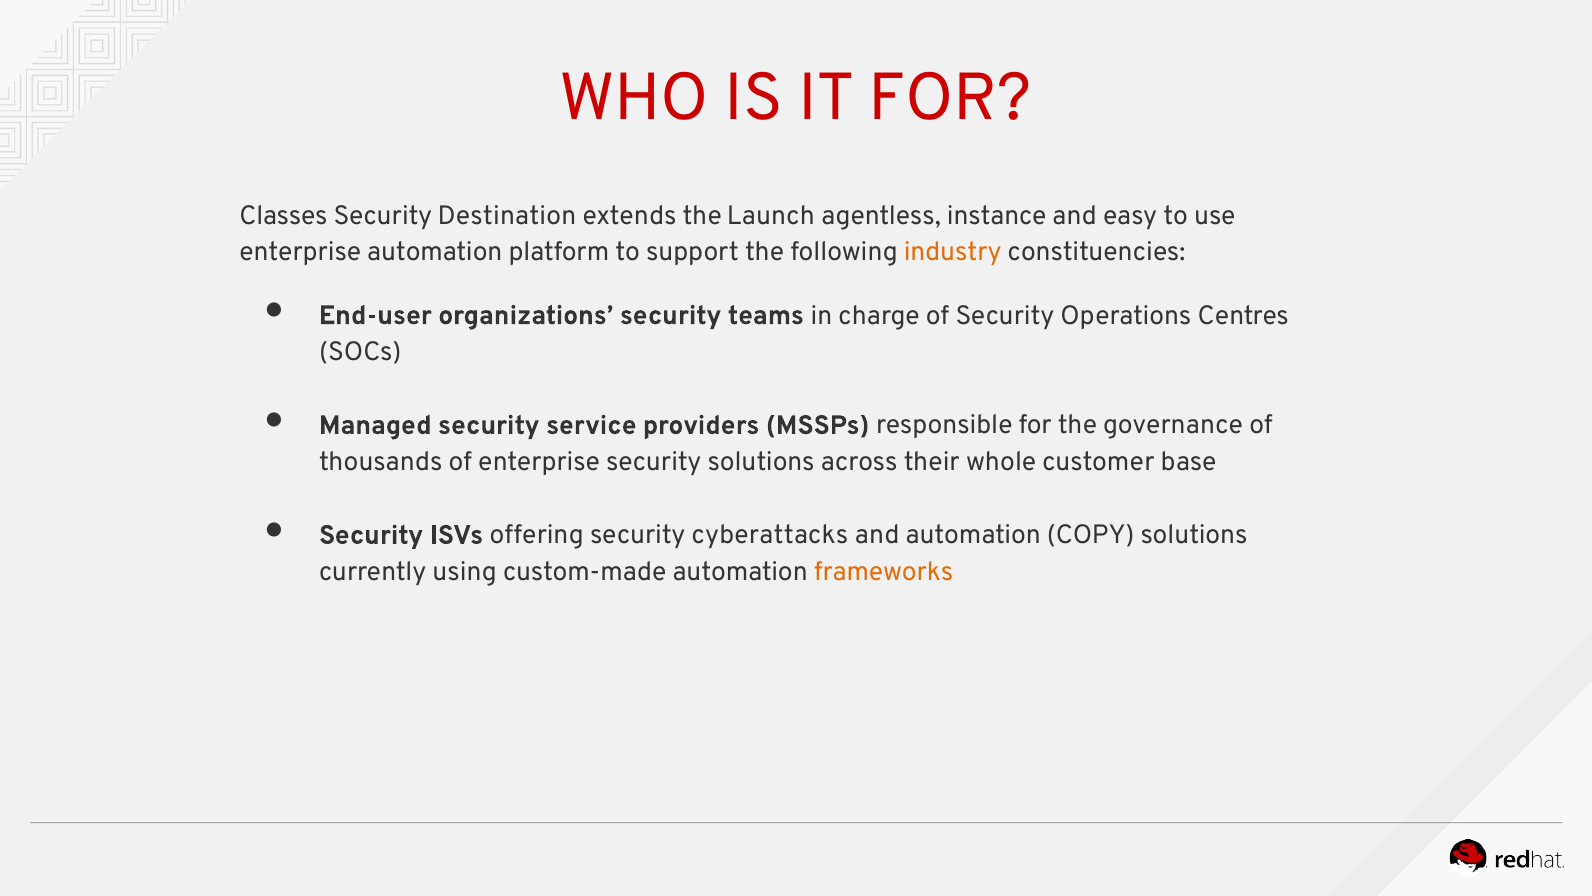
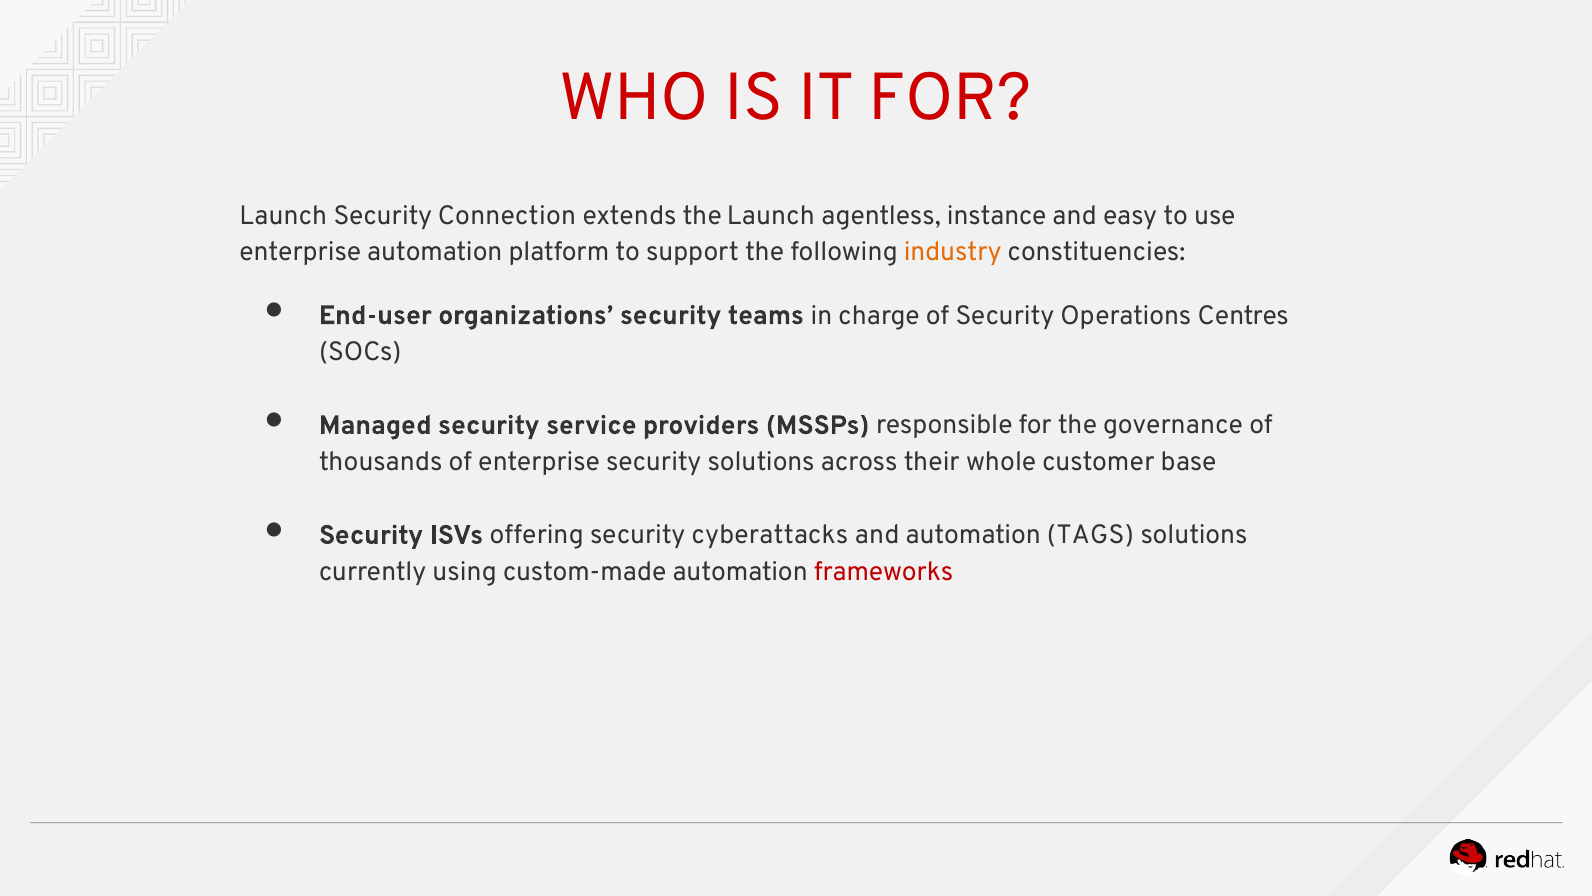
Classes at (284, 215): Classes -> Launch
Destination: Destination -> Connection
COPY: COPY -> TAGS
frameworks colour: orange -> red
